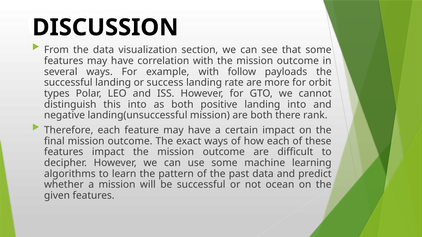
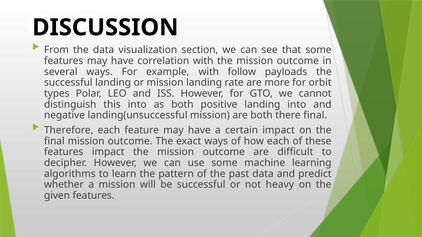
or success: success -> mission
there rank: rank -> final
ocean: ocean -> heavy
